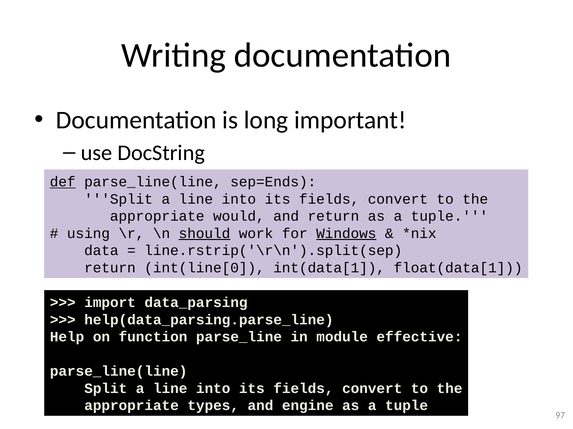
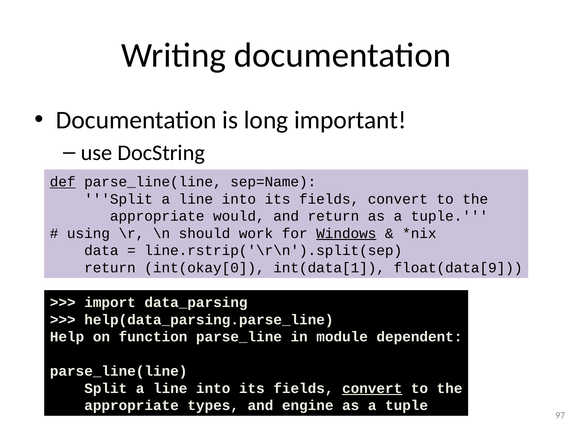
sep=Ends: sep=Ends -> sep=Name
should underline: present -> none
int(line[0: int(line[0 -> int(okay[0
float(data[1: float(data[1 -> float(data[9
effective: effective -> dependent
convert at (372, 389) underline: none -> present
